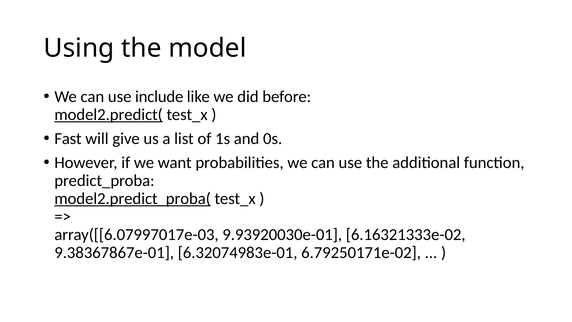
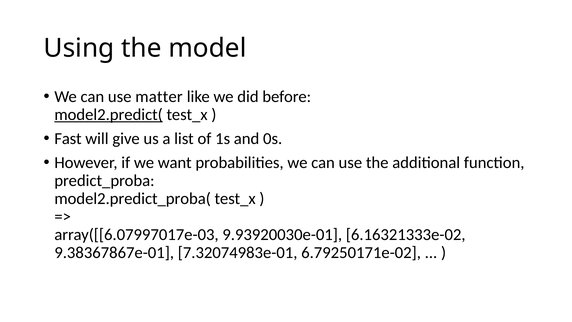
include: include -> matter
model2.predict_proba( underline: present -> none
6.32074983e-01: 6.32074983e-01 -> 7.32074983e-01
